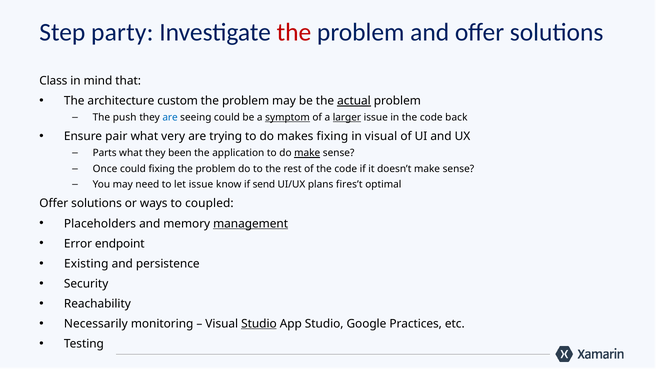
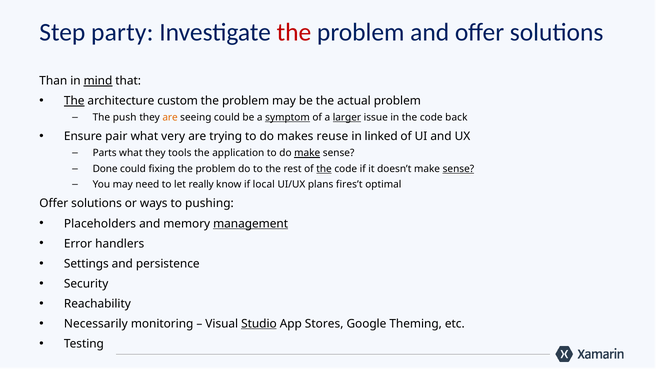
Class: Class -> Than
mind underline: none -> present
The at (74, 101) underline: none -> present
actual underline: present -> none
are at (170, 117) colour: blue -> orange
makes fixing: fixing -> reuse
in visual: visual -> linked
been: been -> tools
Once: Once -> Done
the at (324, 169) underline: none -> present
sense at (458, 169) underline: none -> present
let issue: issue -> really
send: send -> local
coupled: coupled -> pushing
endpoint: endpoint -> handlers
Existing: Existing -> Settings
App Studio: Studio -> Stores
Practices: Practices -> Theming
